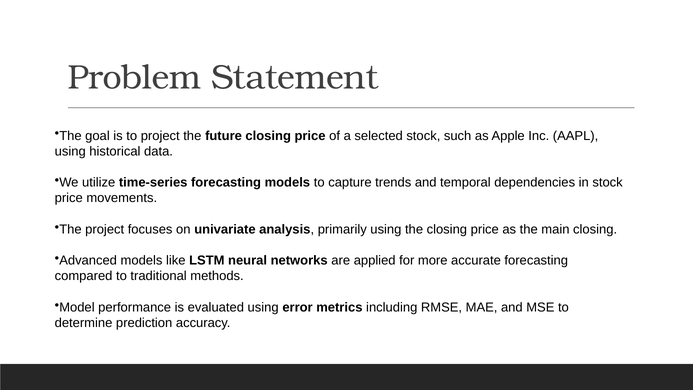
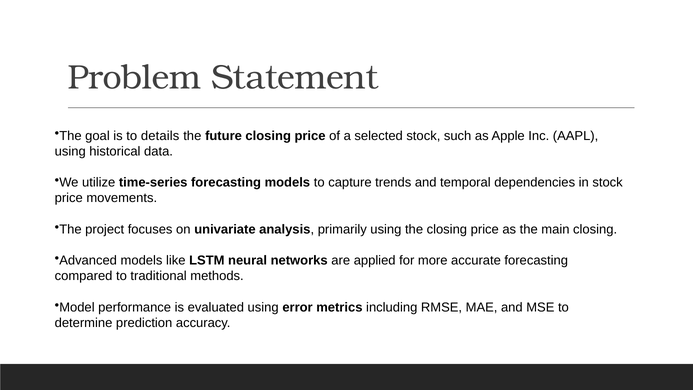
to project: project -> details
